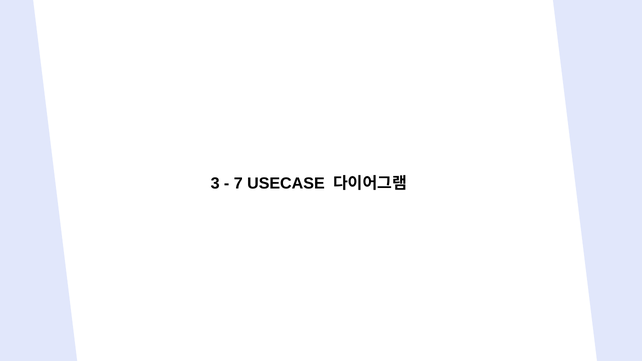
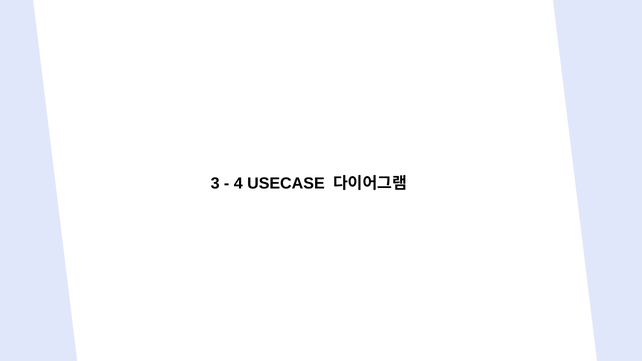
7: 7 -> 4
